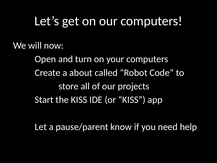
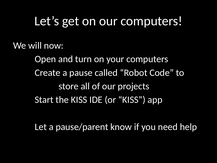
about: about -> pause
